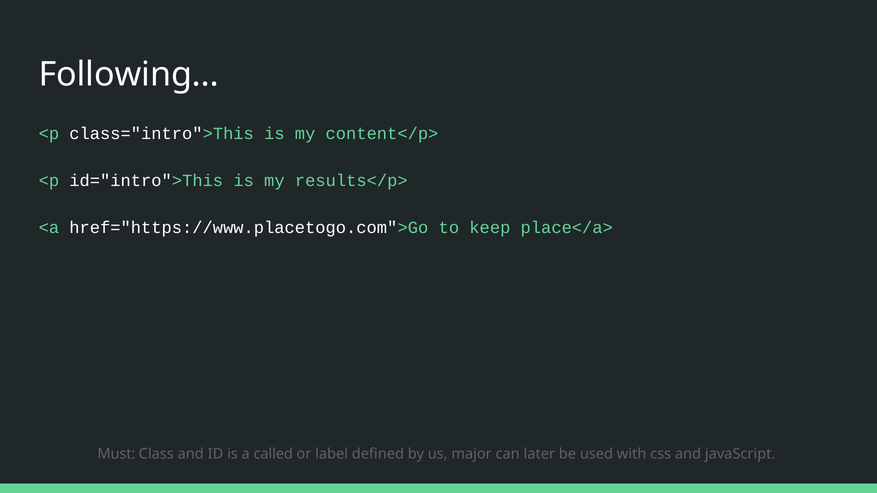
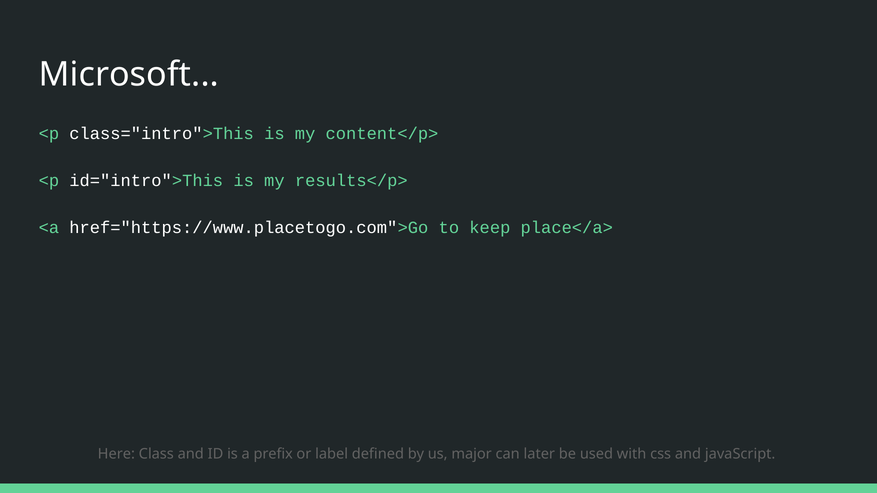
Following: Following -> Microsoft
Must: Must -> Here
called: called -> prefix
